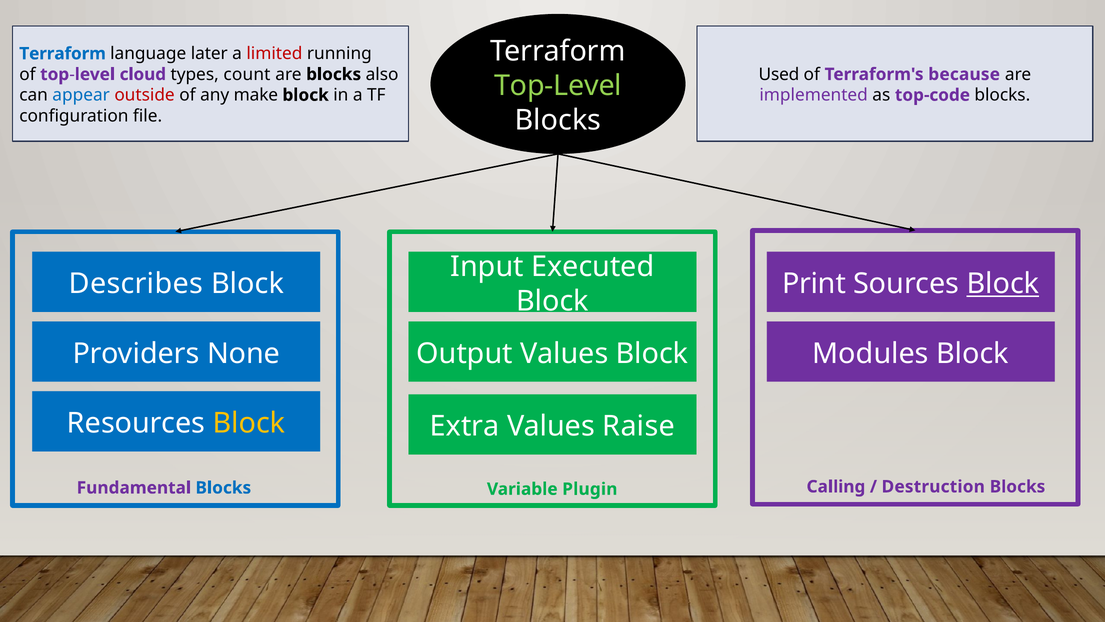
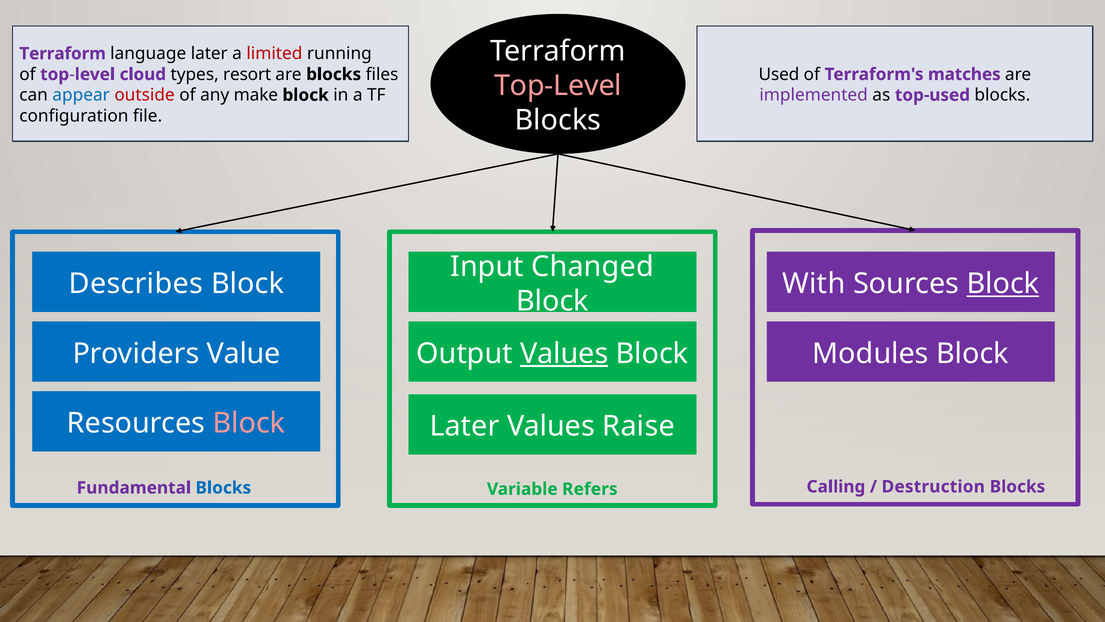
Terraform at (63, 54) colour: blue -> purple
because: because -> matches
count: count -> resort
also: also -> files
Top-Level colour: light green -> pink
top-code: top-code -> top-used
Executed: Executed -> Changed
Print: Print -> With
None: None -> Value
Values at (564, 353) underline: none -> present
Block at (249, 423) colour: yellow -> pink
Extra at (465, 426): Extra -> Later
Plugin: Plugin -> Refers
